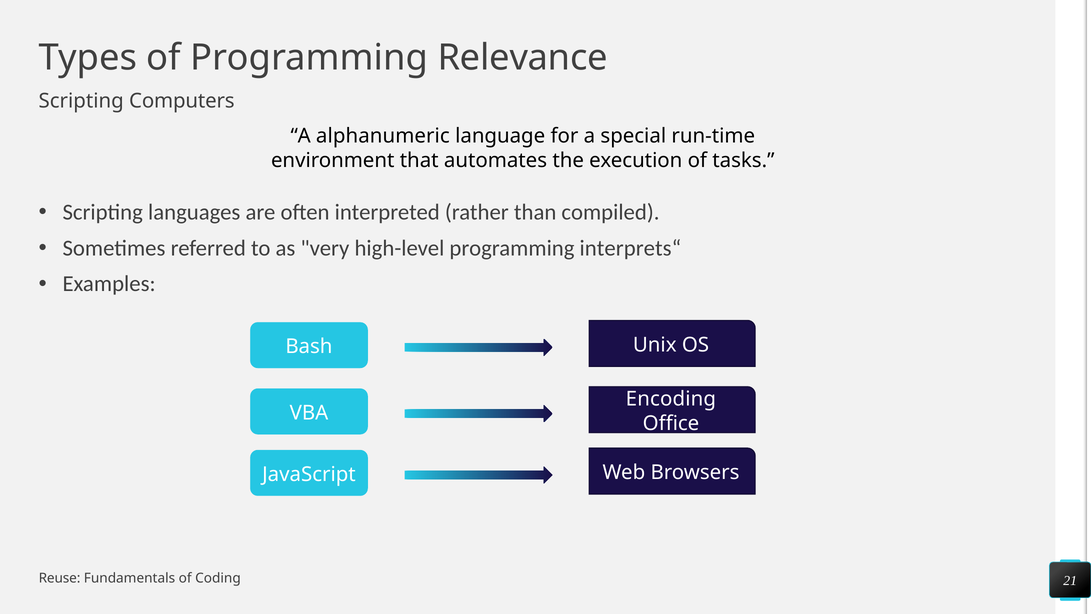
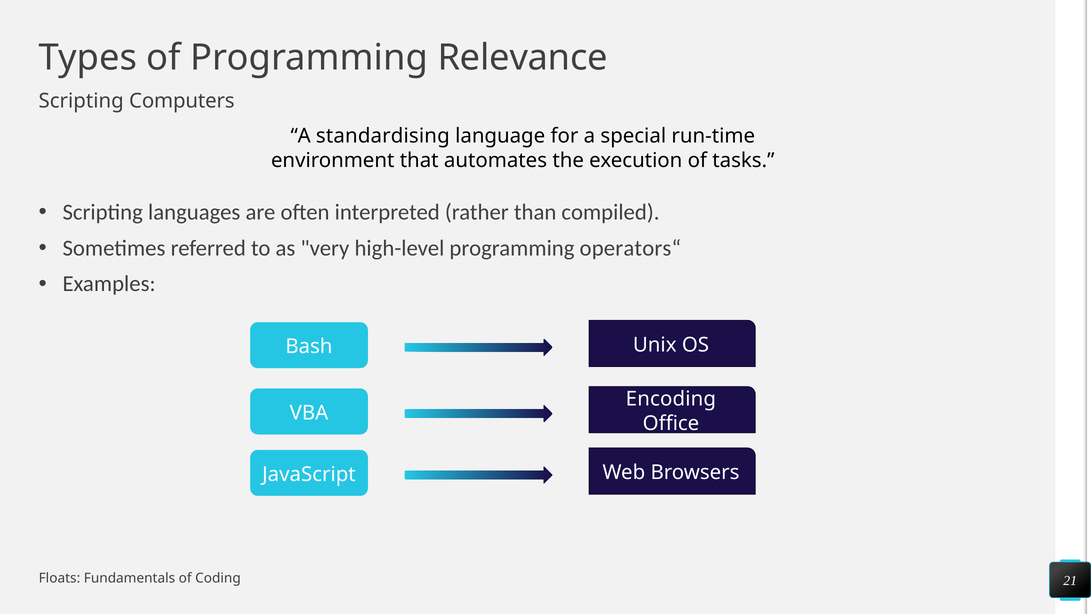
alphanumeric: alphanumeric -> standardising
interprets“: interprets“ -> operators“
Reuse: Reuse -> Floats
